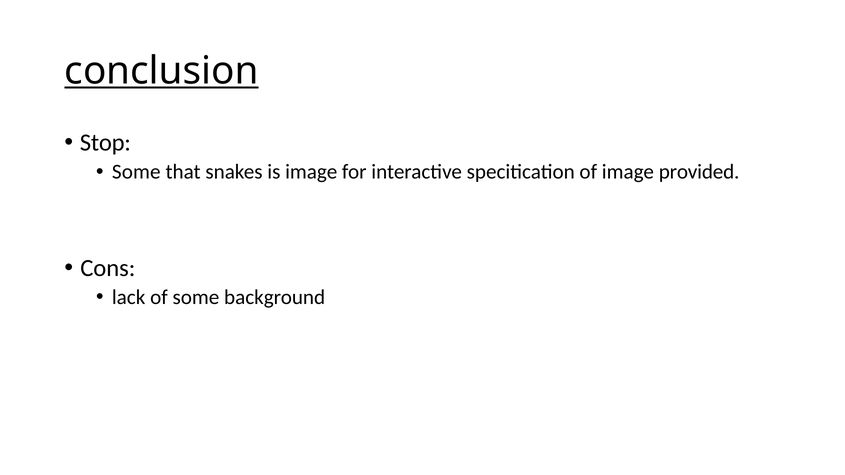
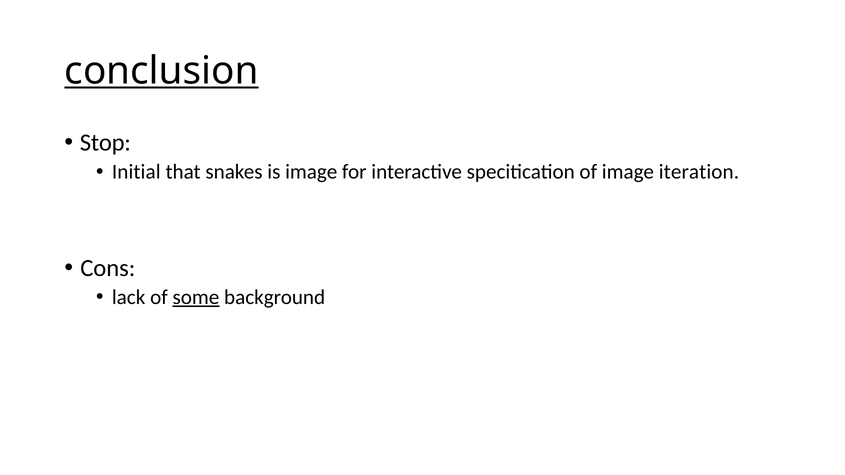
Some at (136, 172): Some -> Initial
provided: provided -> iteration
some at (196, 297) underline: none -> present
